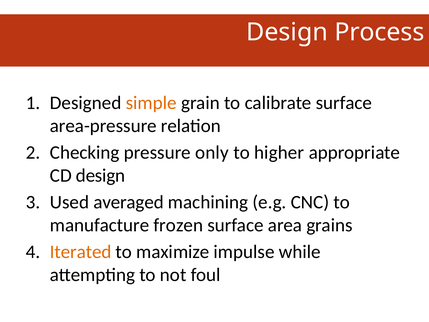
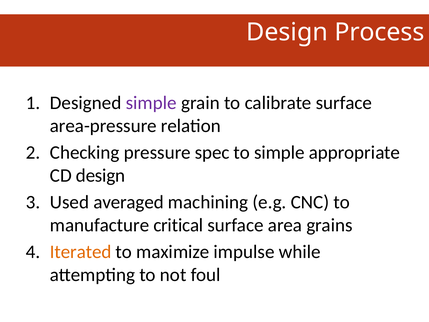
simple at (151, 103) colour: orange -> purple
only: only -> spec
to higher: higher -> simple
frozen: frozen -> critical
